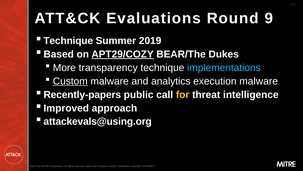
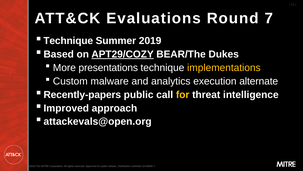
9: 9 -> 7
transparency: transparency -> presentations
implementations colour: light blue -> yellow
Custom underline: present -> none
execution malware: malware -> alternate
attackevals@using.org: attackevals@using.org -> attackevals@open.org
